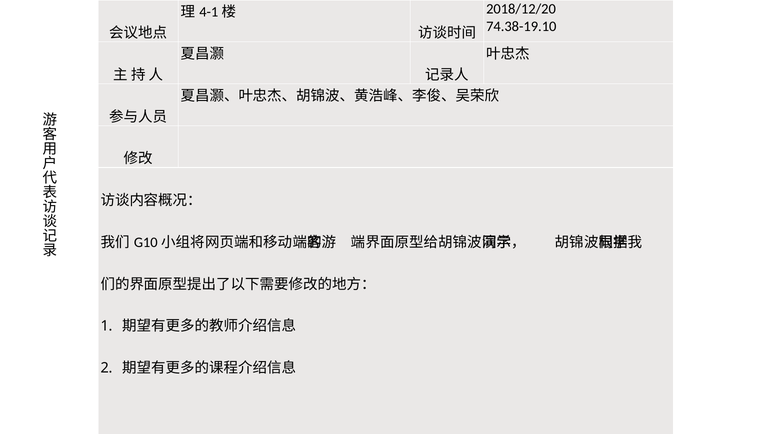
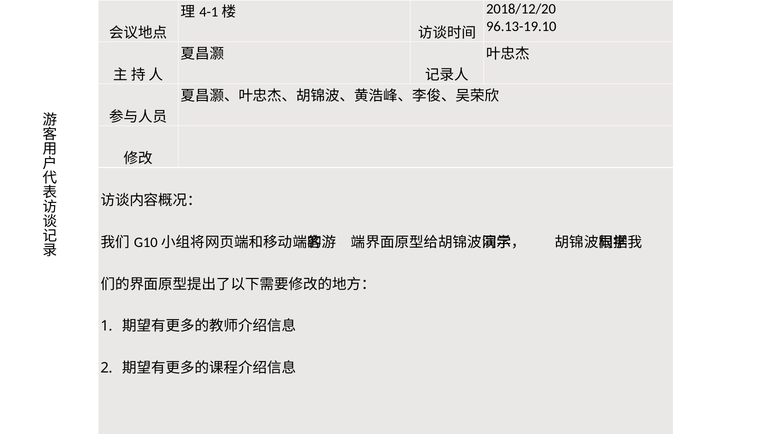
74.38-19.10: 74.38-19.10 -> 96.13-19.10
